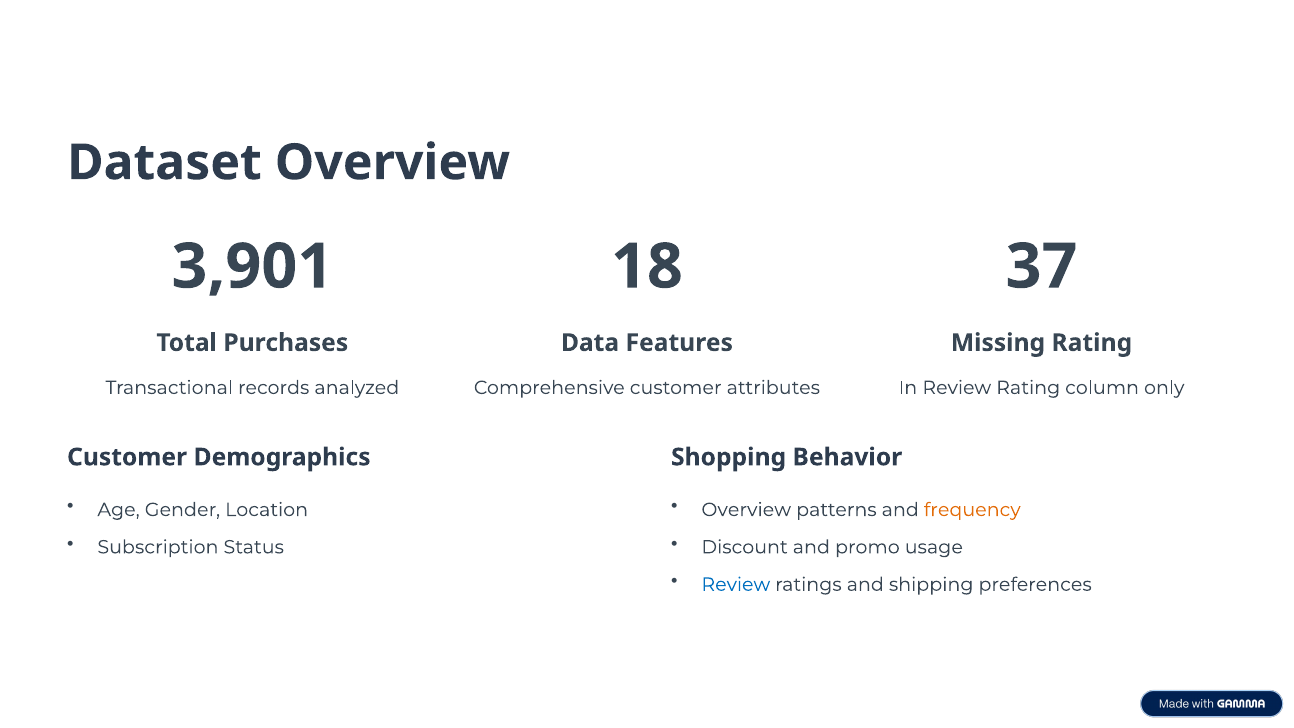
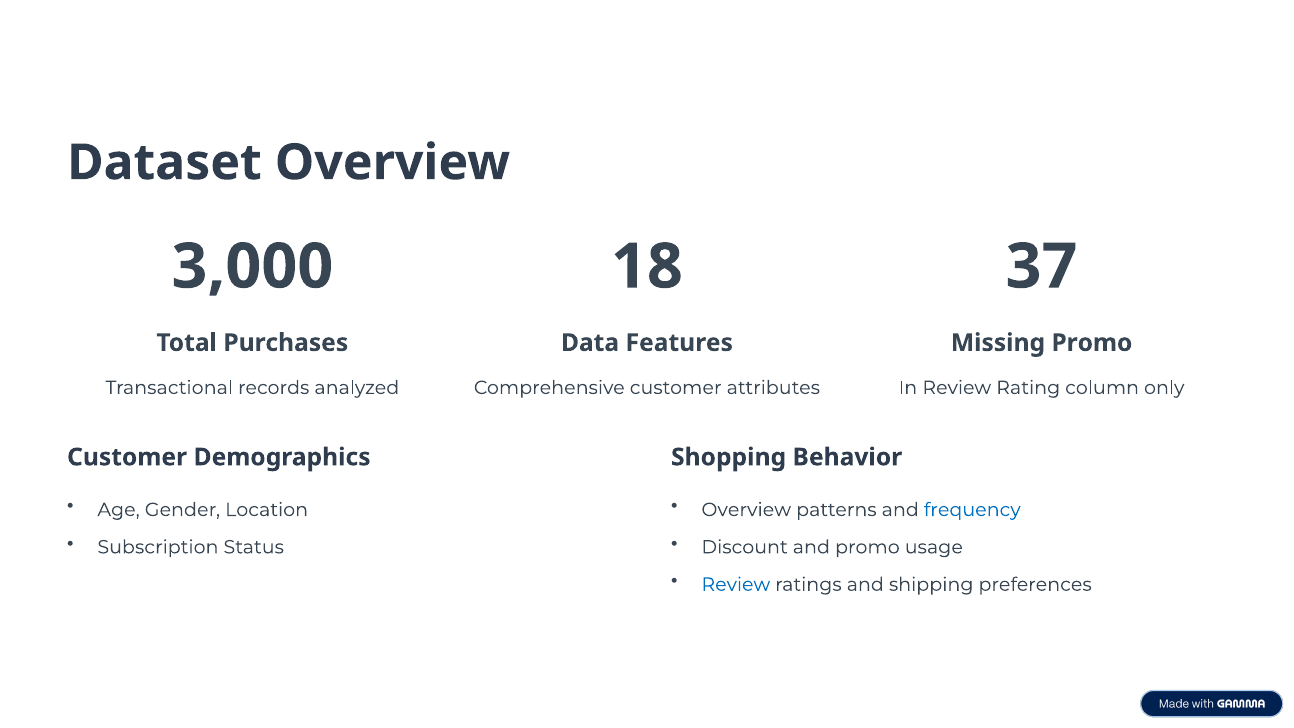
3,901: 3,901 -> 3,000
Missing Rating: Rating -> Promo
frequency colour: orange -> blue
